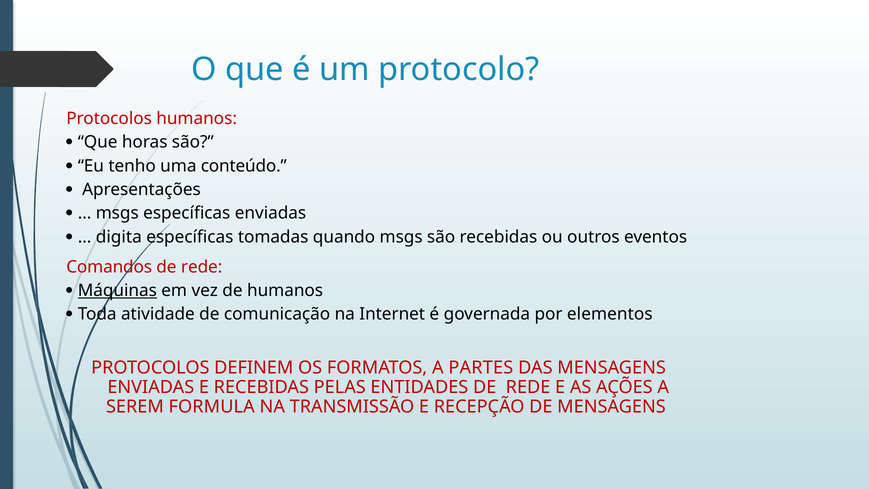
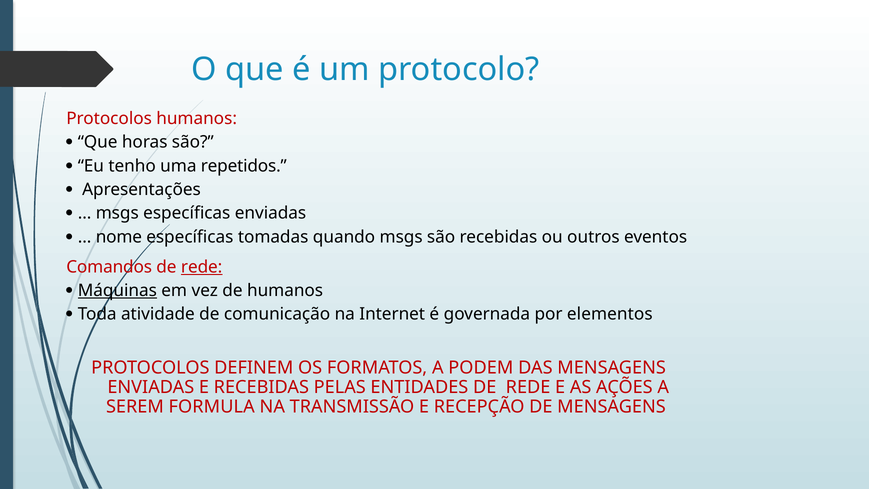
conteúdo: conteúdo -> repetidos
digita: digita -> nome
rede at (202, 267) underline: none -> present
PARTES: PARTES -> PODEM
